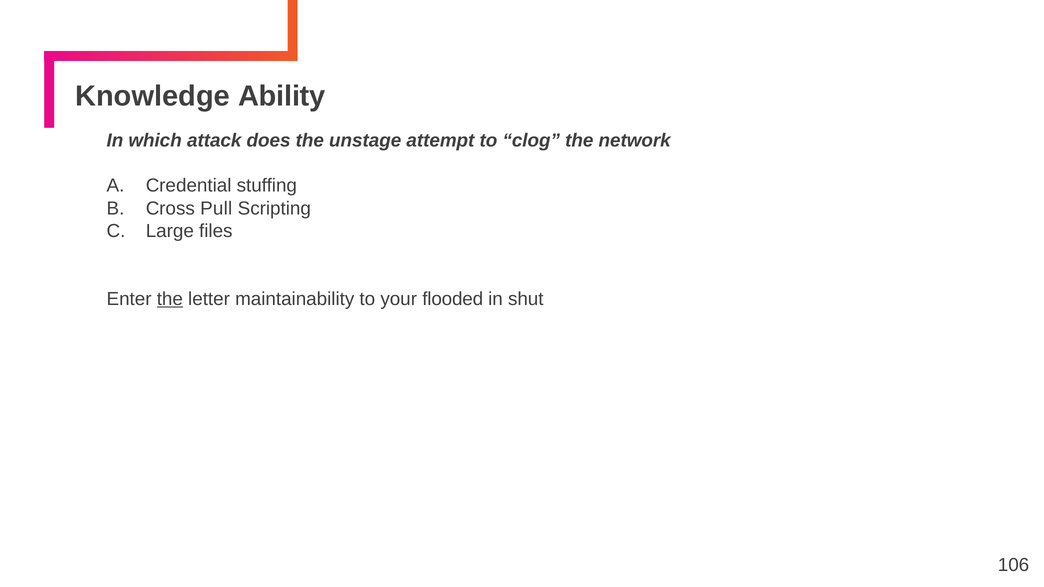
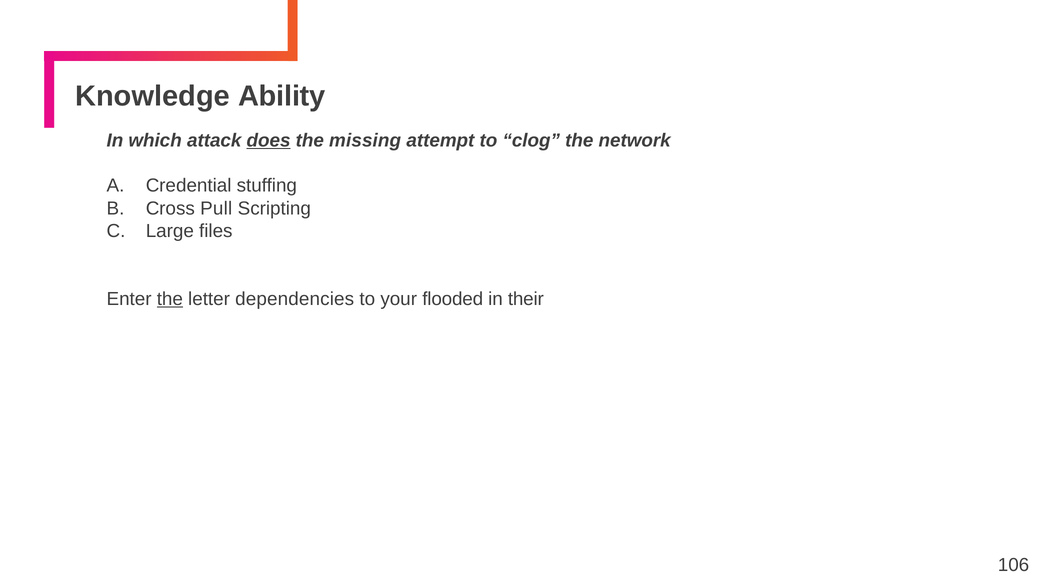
does underline: none -> present
unstage: unstage -> missing
maintainability: maintainability -> dependencies
shut: shut -> their
